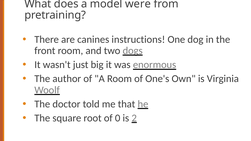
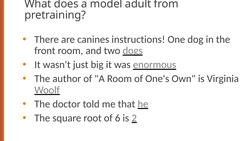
were: were -> adult
0: 0 -> 6
